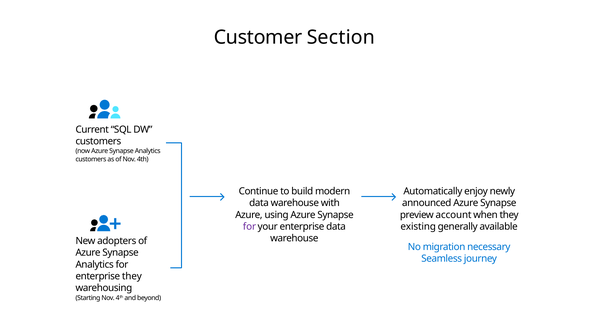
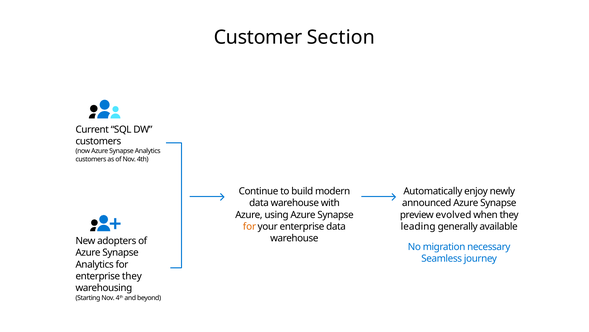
account: account -> evolved
existing: existing -> leading
for at (249, 226) colour: purple -> orange
